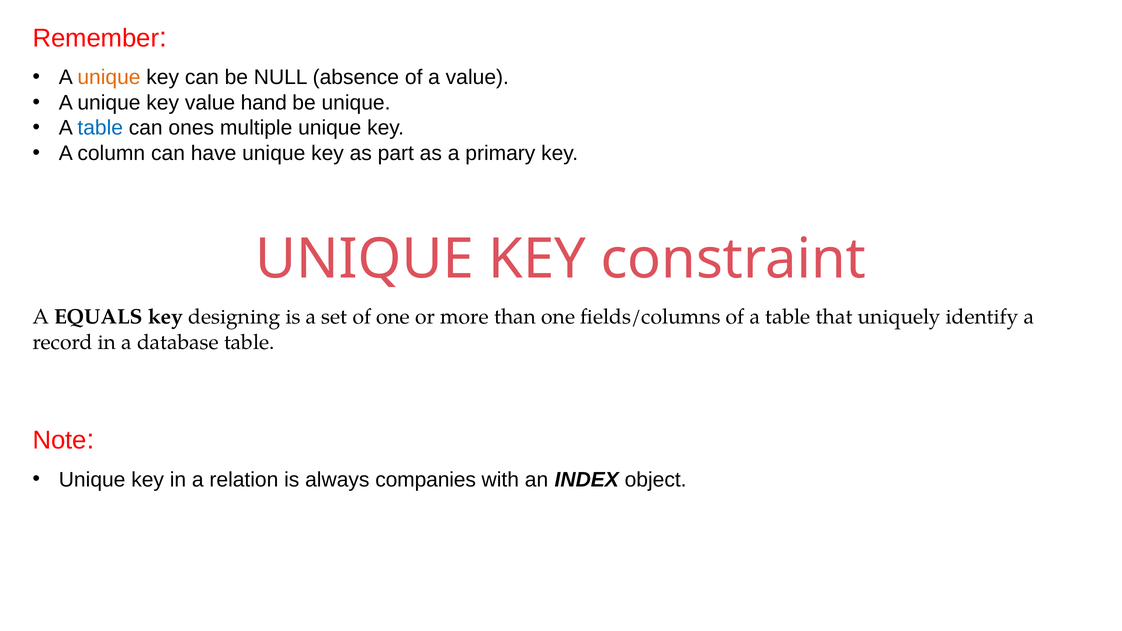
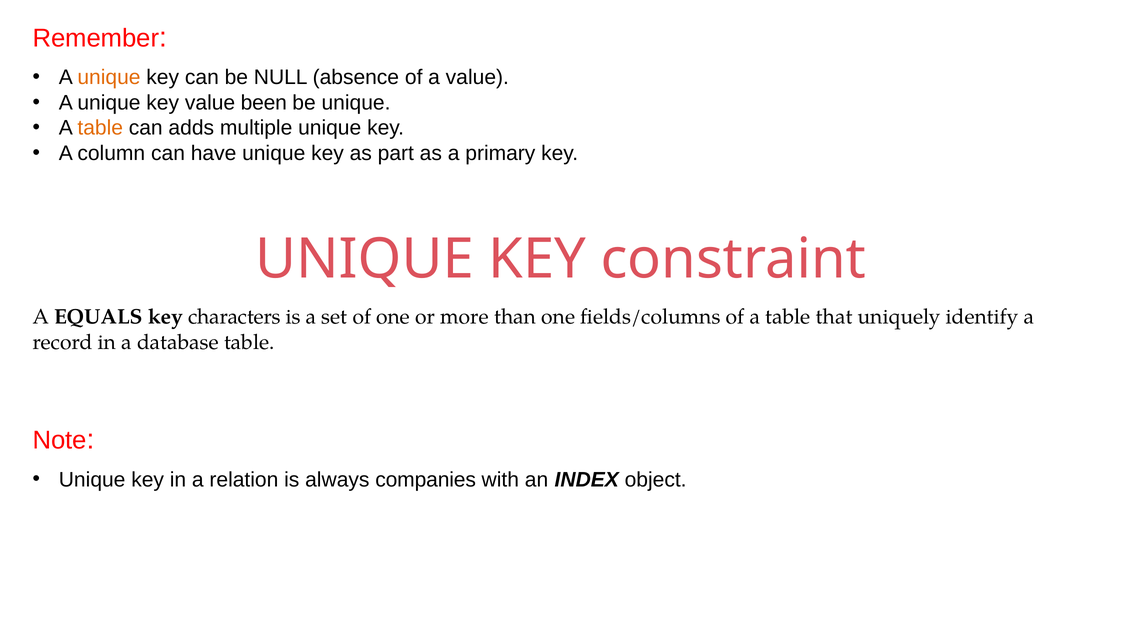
hand: hand -> been
table at (100, 128) colour: blue -> orange
ones: ones -> adds
designing: designing -> characters
